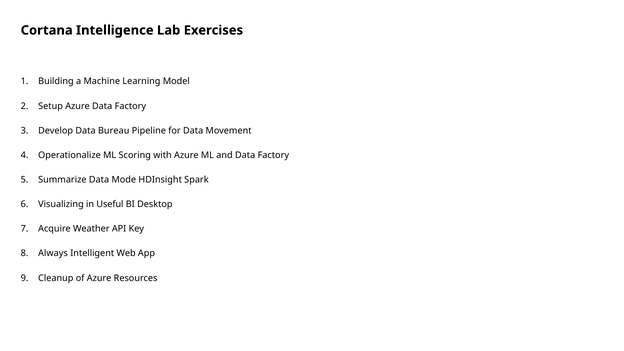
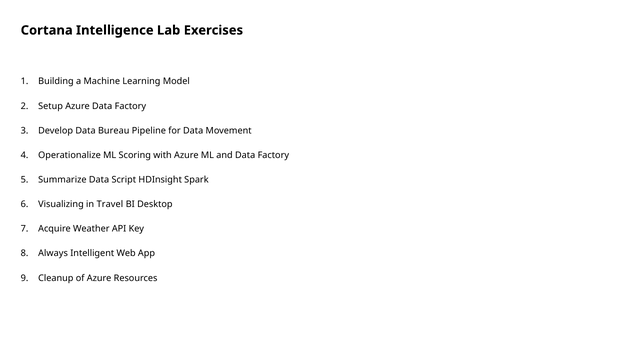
Mode: Mode -> Script
Useful: Useful -> Travel
